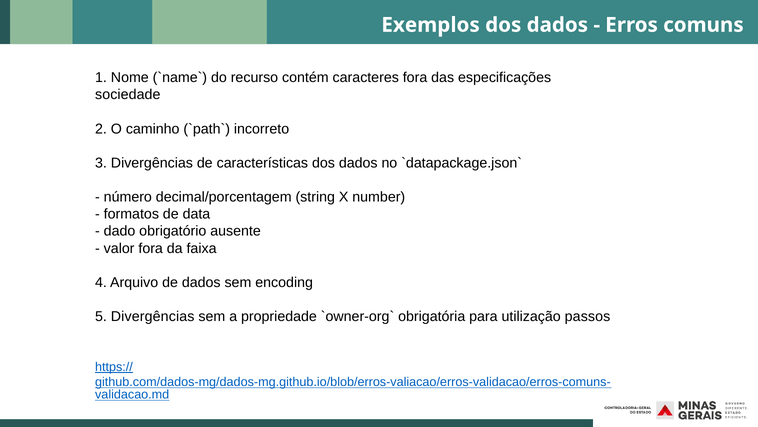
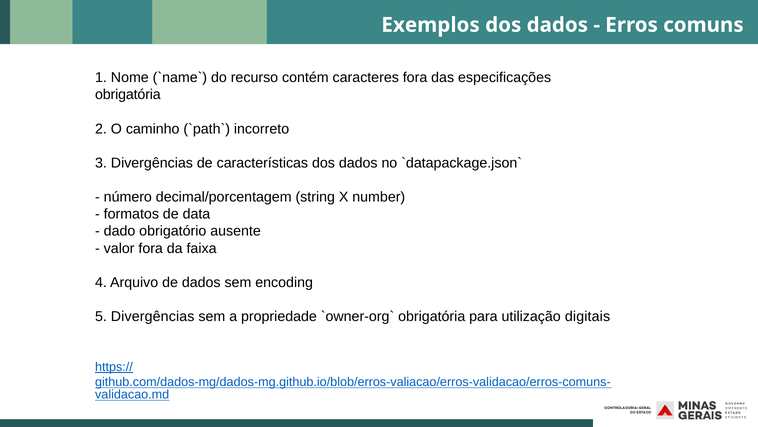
sociedade at (128, 95): sociedade -> obrigatória
passos: passos -> digitais
